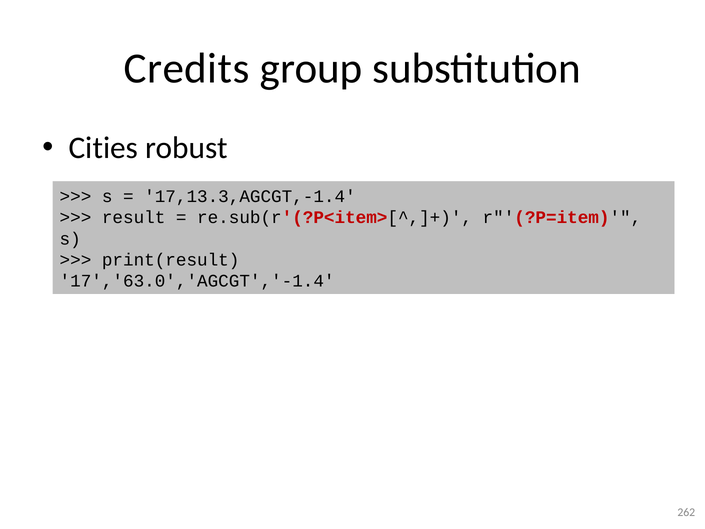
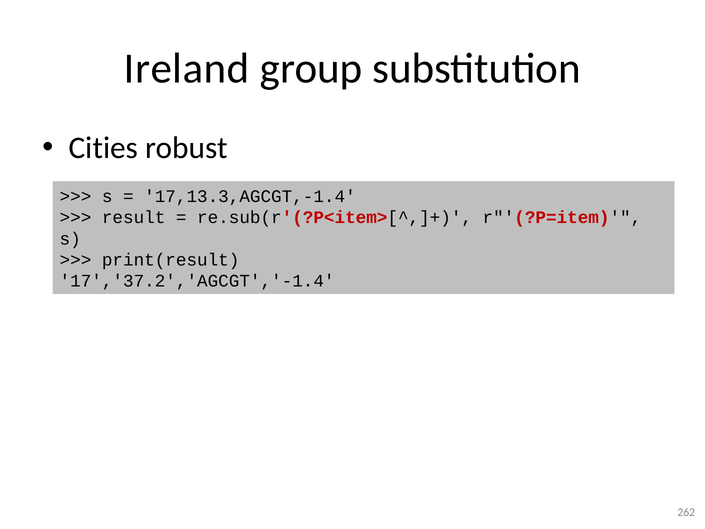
Credits: Credits -> Ireland
17','63.0','AGCGT','-1.4: 17','63.0','AGCGT','-1.4 -> 17','37.2','AGCGT','-1.4
